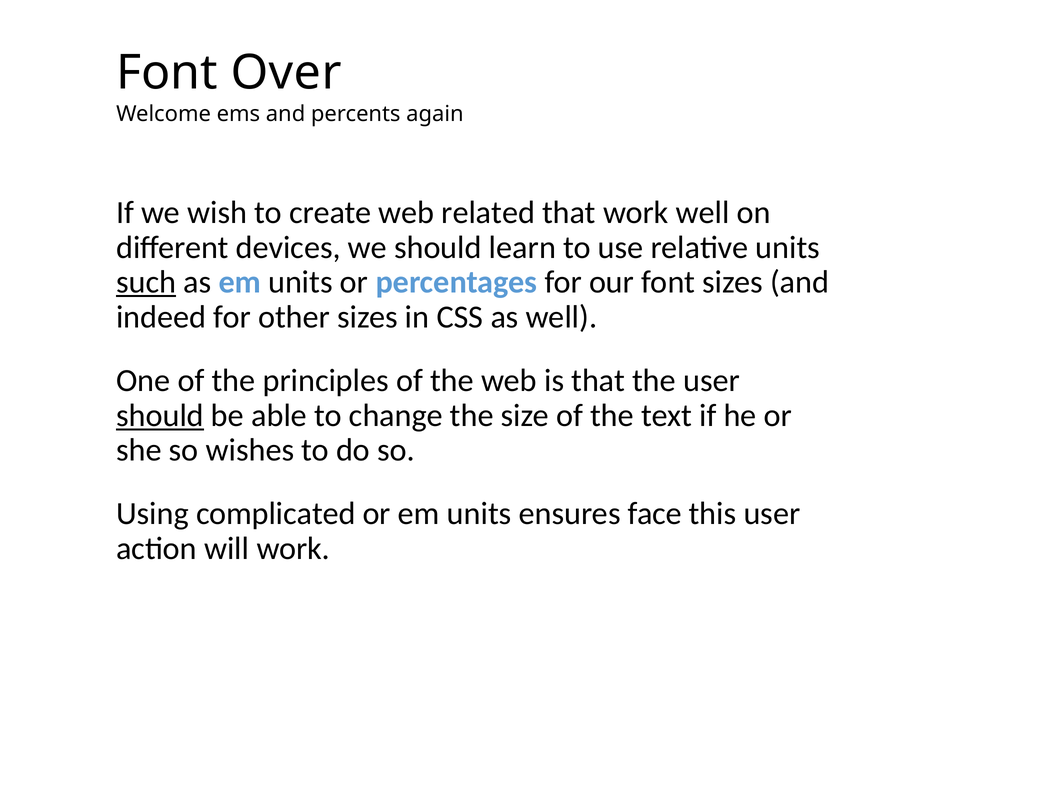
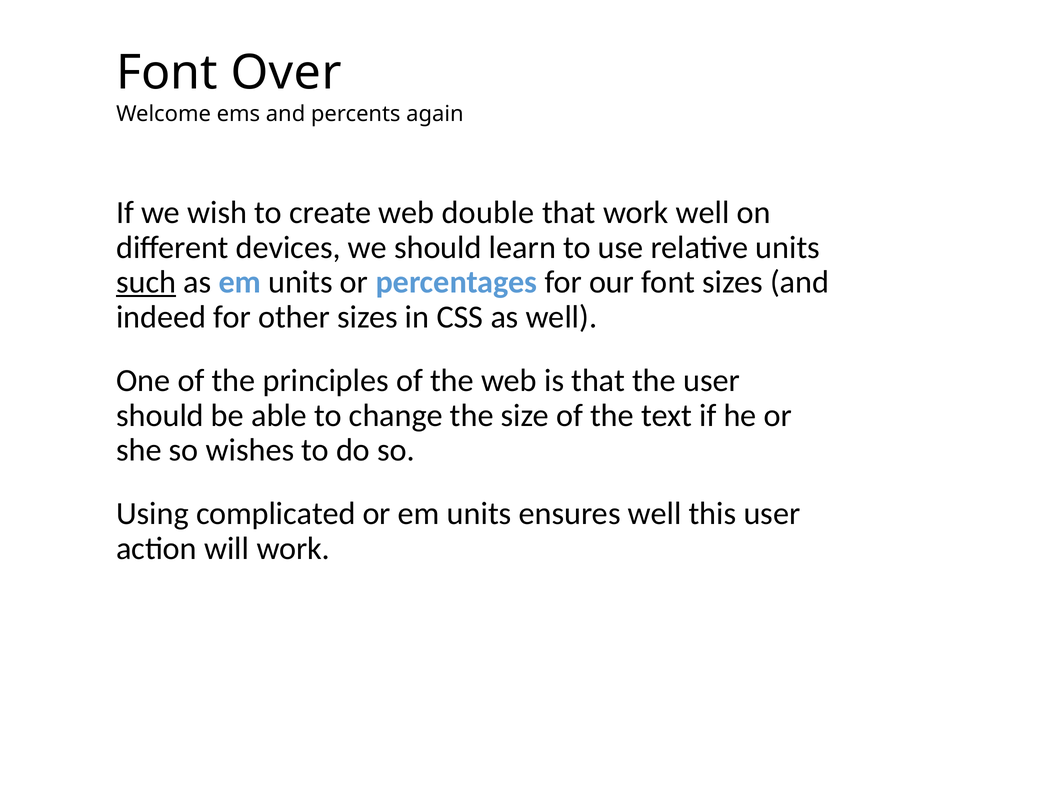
related: related -> double
should at (160, 415) underline: present -> none
ensures face: face -> well
